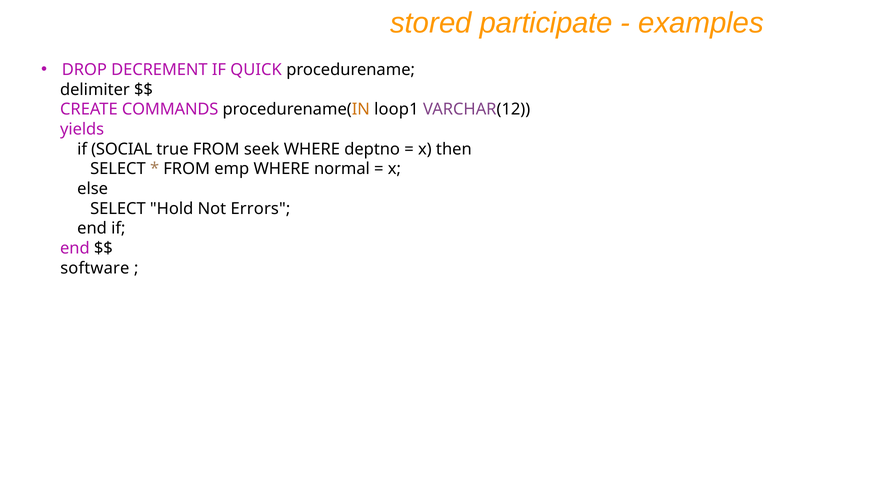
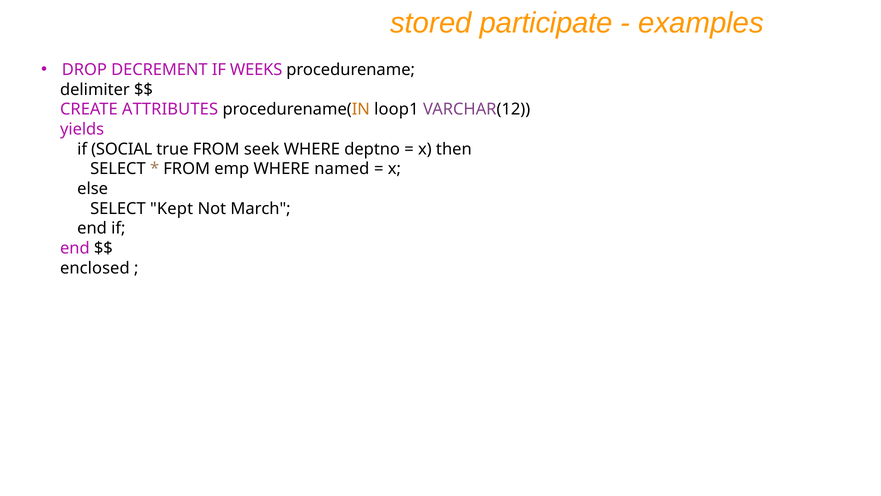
QUICK: QUICK -> WEEKS
COMMANDS: COMMANDS -> ATTRIBUTES
normal: normal -> named
Hold: Hold -> Kept
Errors: Errors -> March
software: software -> enclosed
